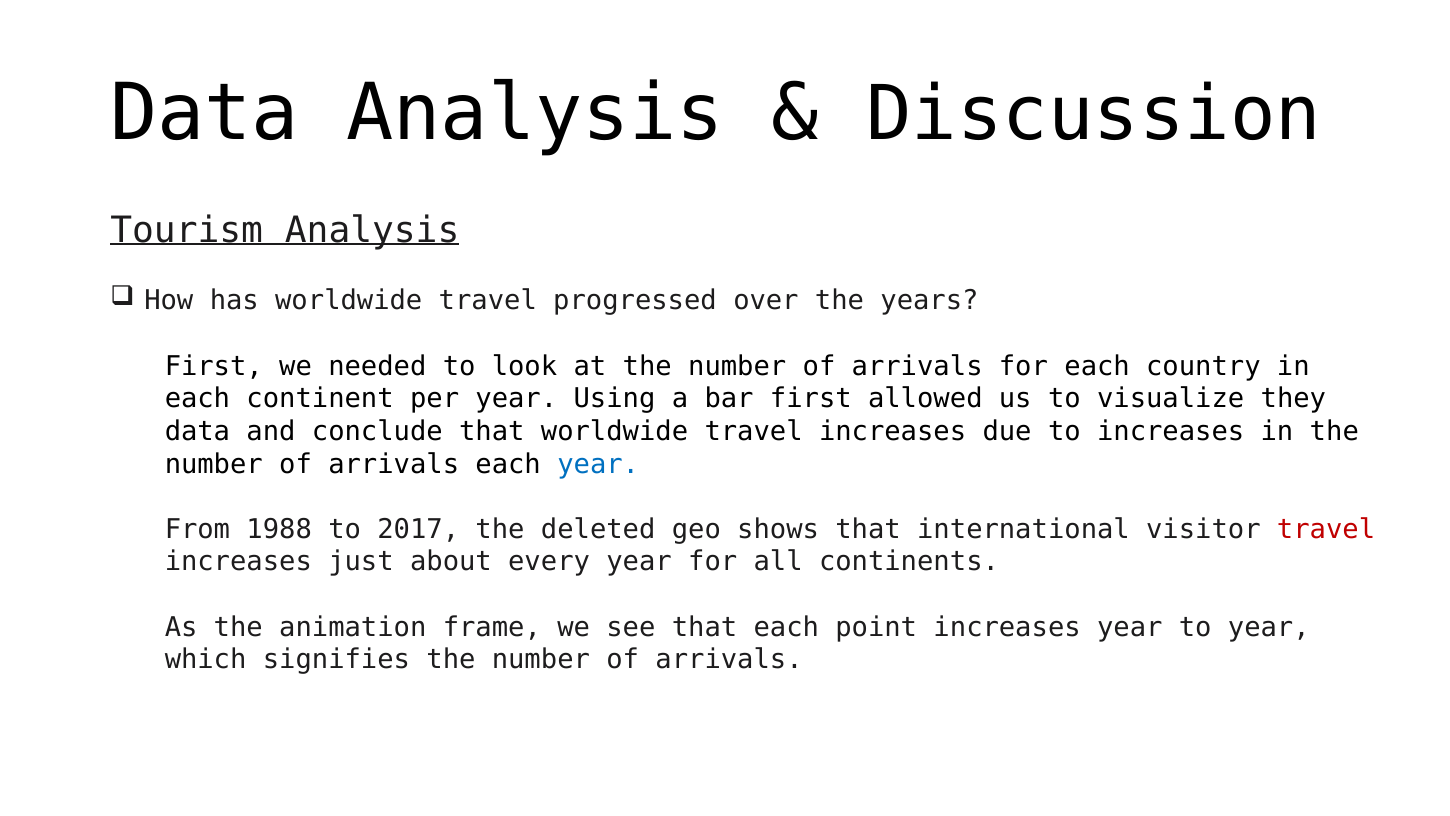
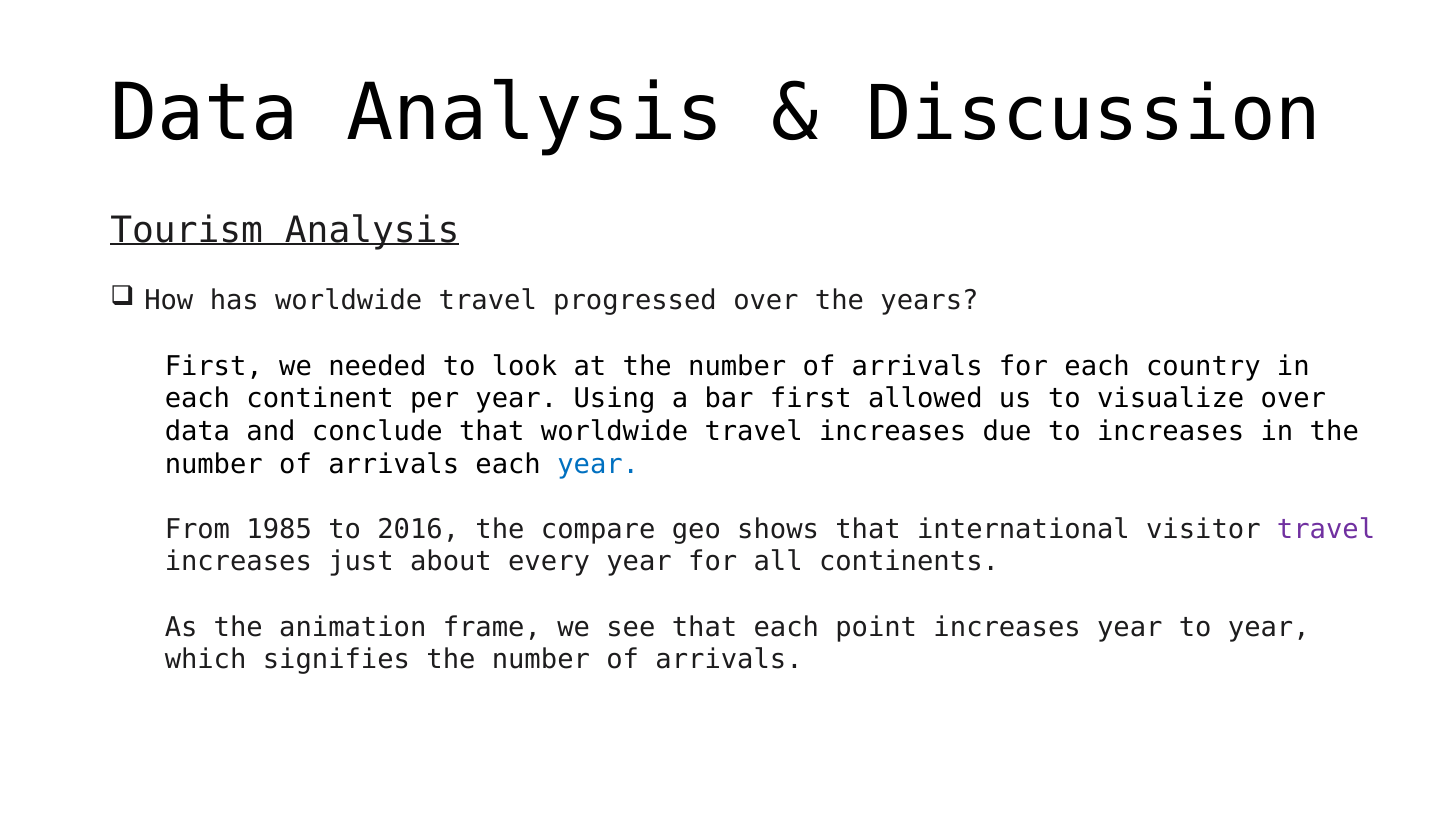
visualize they: they -> over
1988: 1988 -> 1985
2017: 2017 -> 2016
deleted: deleted -> compare
travel at (1326, 529) colour: red -> purple
